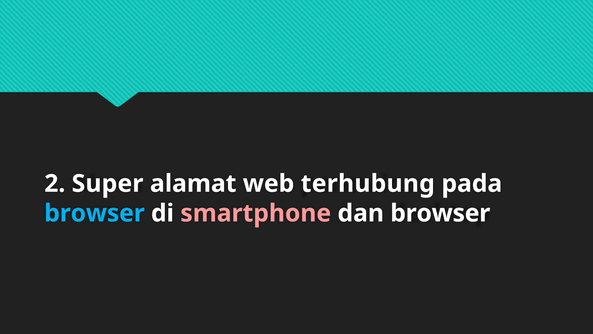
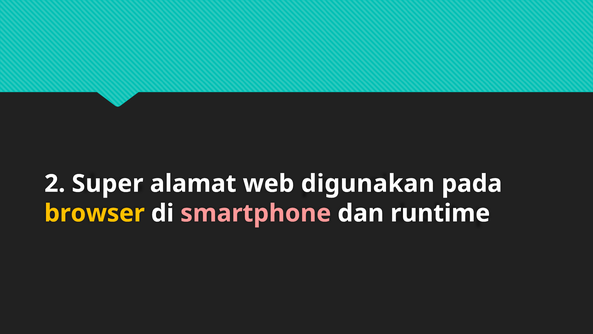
terhubung: terhubung -> digunakan
browser at (95, 213) colour: light blue -> yellow
dan browser: browser -> runtime
